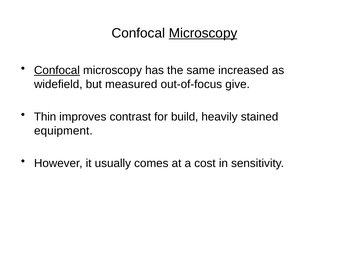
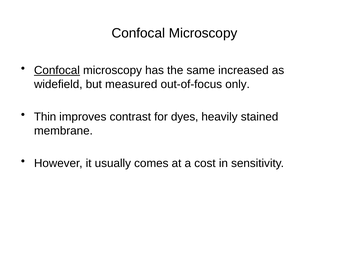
Microscopy at (203, 33) underline: present -> none
give: give -> only
build: build -> dyes
equipment: equipment -> membrane
